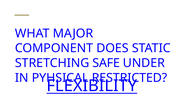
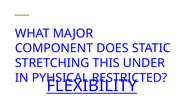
SAFE: SAFE -> THIS
